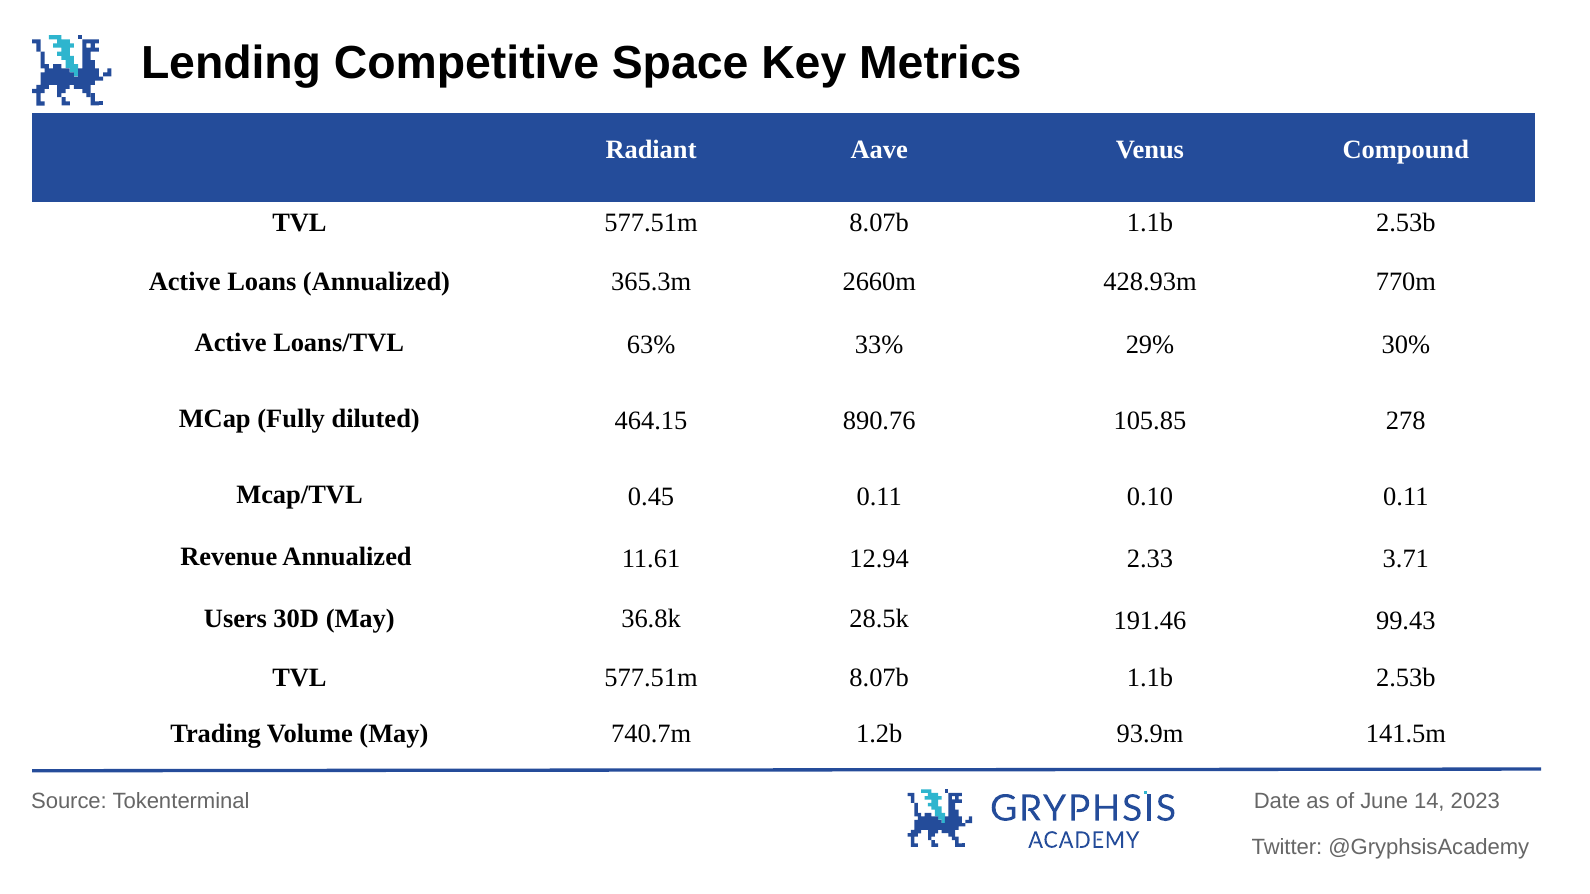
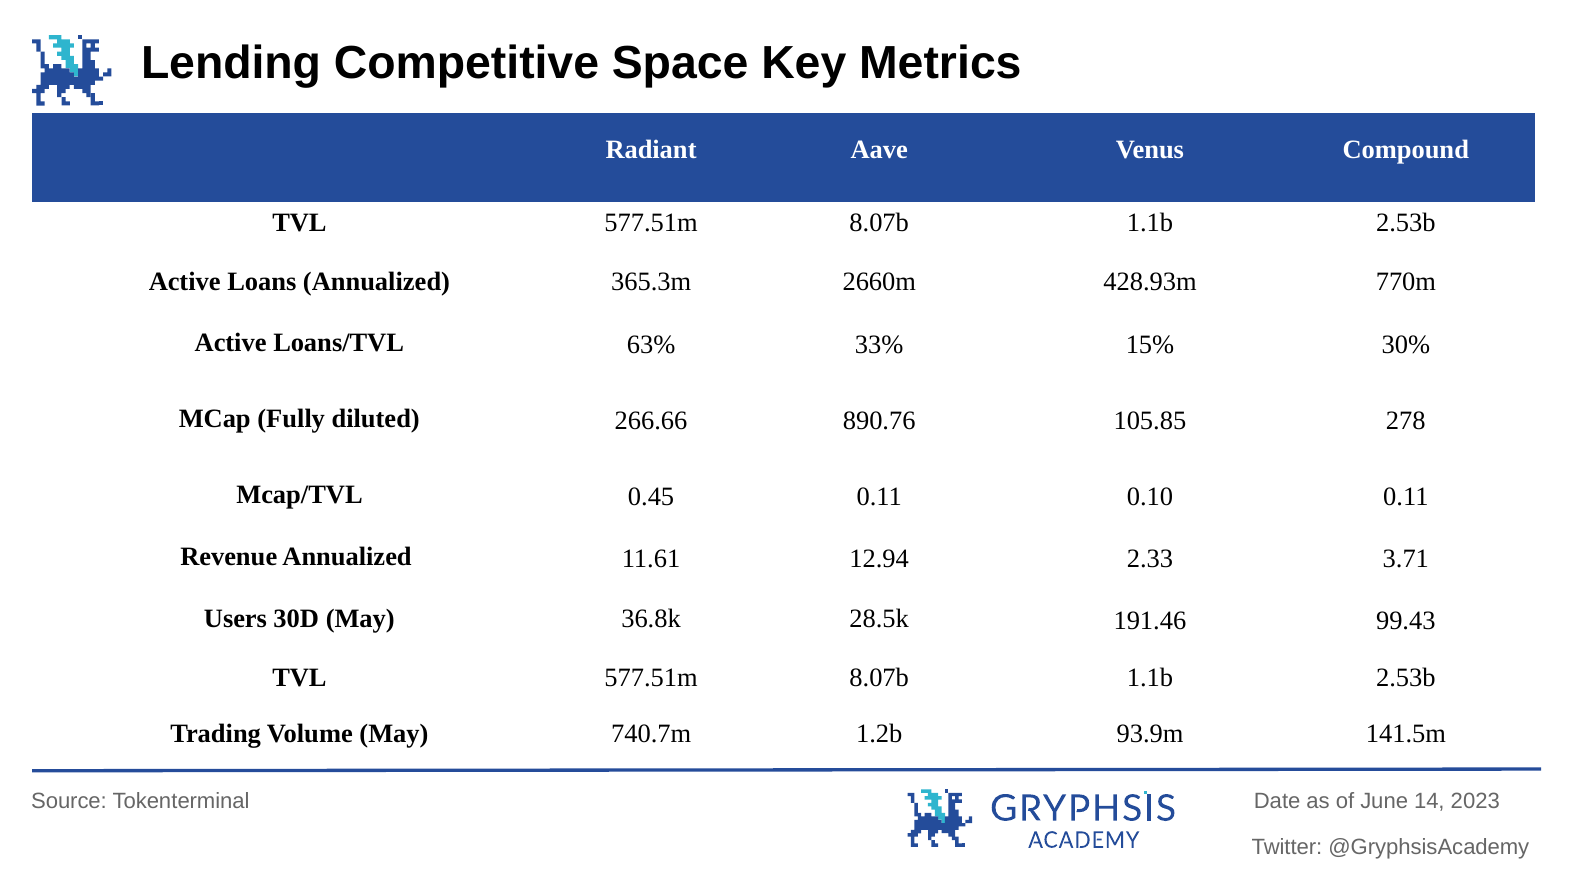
29%: 29% -> 15%
464.15: 464.15 -> 266.66
